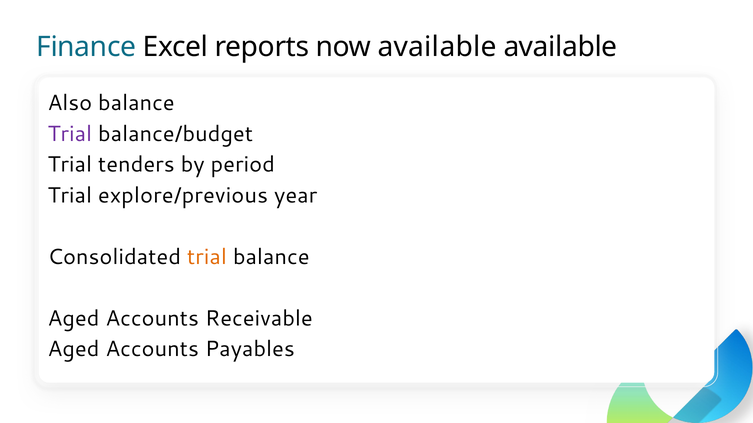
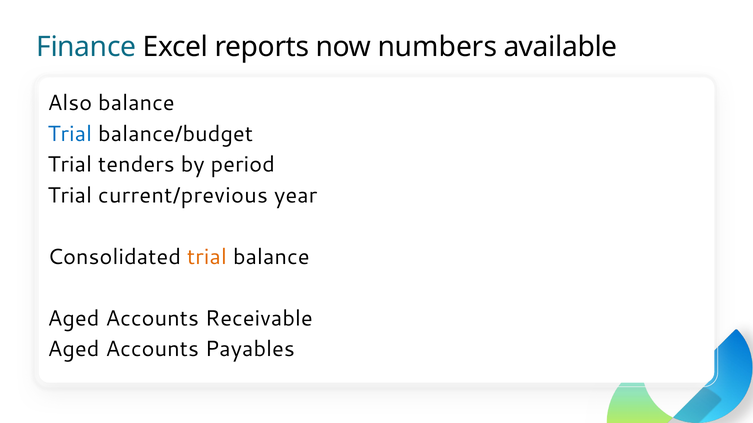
now available: available -> numbers
Trial at (70, 134) colour: purple -> blue
explore/previous: explore/previous -> current/previous
